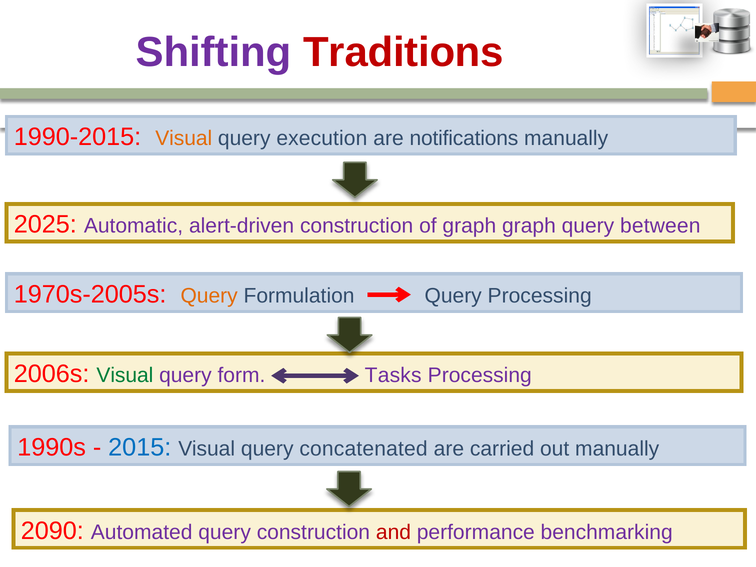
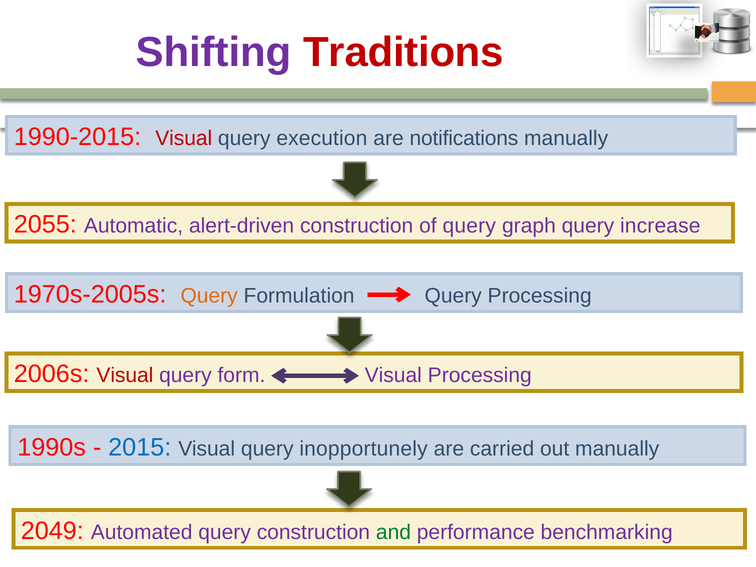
Visual at (184, 138) colour: orange -> red
2025: 2025 -> 2055
of graph: graph -> query
between: between -> increase
Visual at (125, 375) colour: green -> red
form Tasks: Tasks -> Visual
concatenated: concatenated -> inopportunely
2090: 2090 -> 2049
and colour: red -> green
